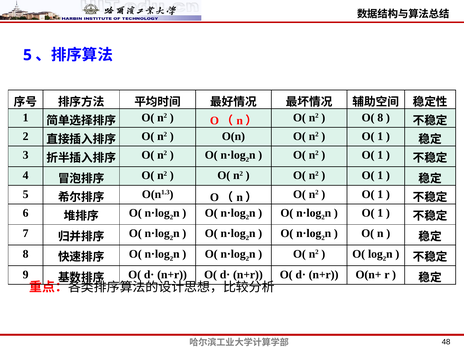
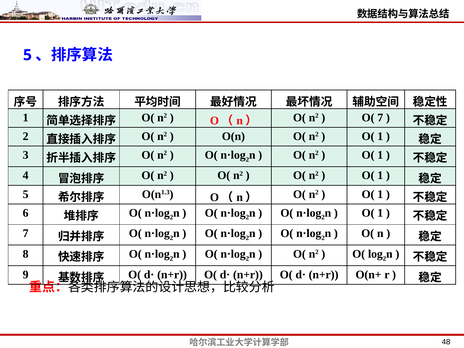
O( 8: 8 -> 7
